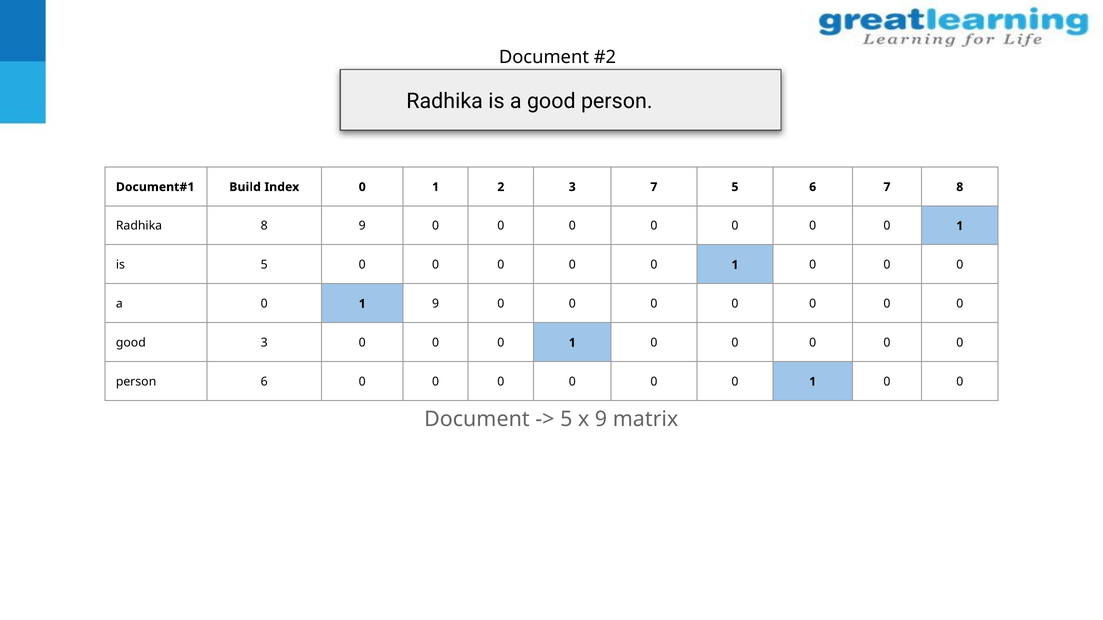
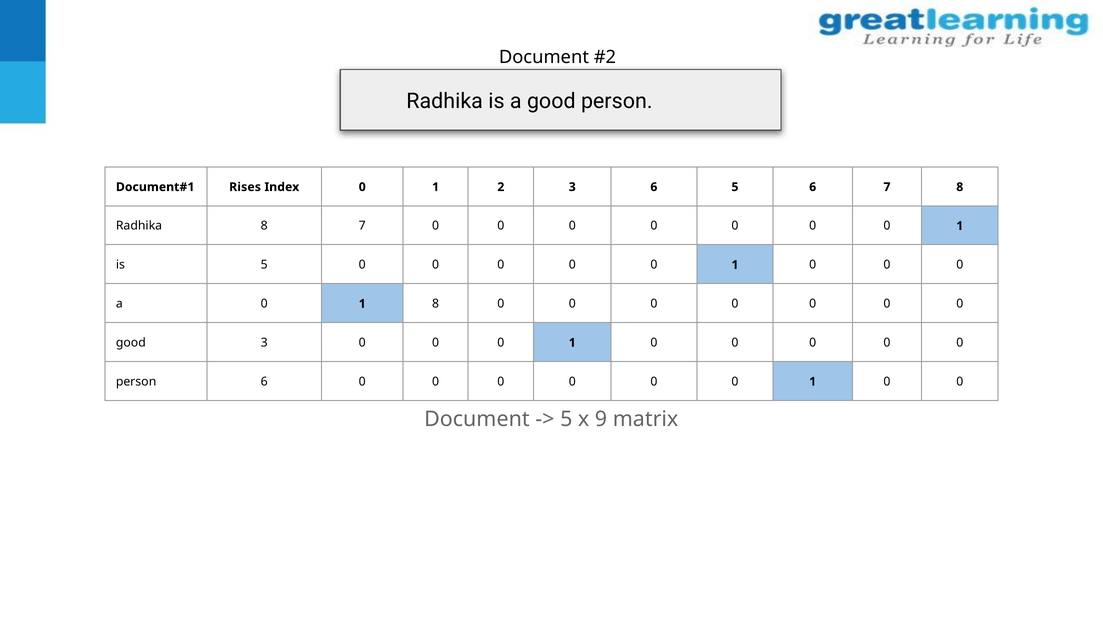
Build: Build -> Rises
3 7: 7 -> 6
8 9: 9 -> 7
1 9: 9 -> 8
